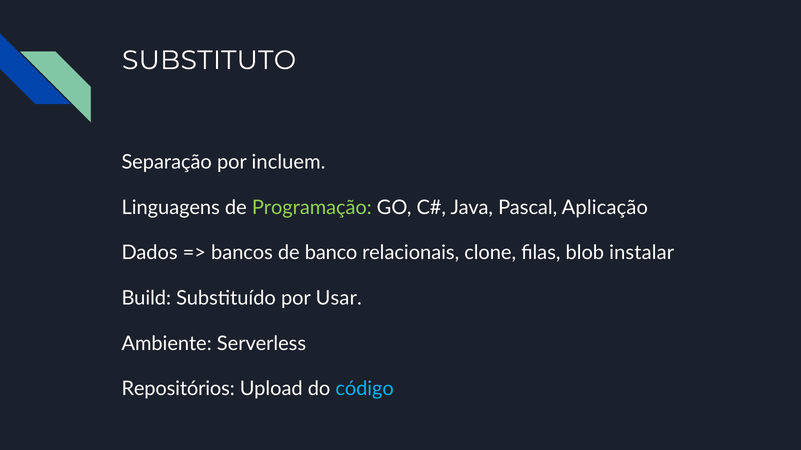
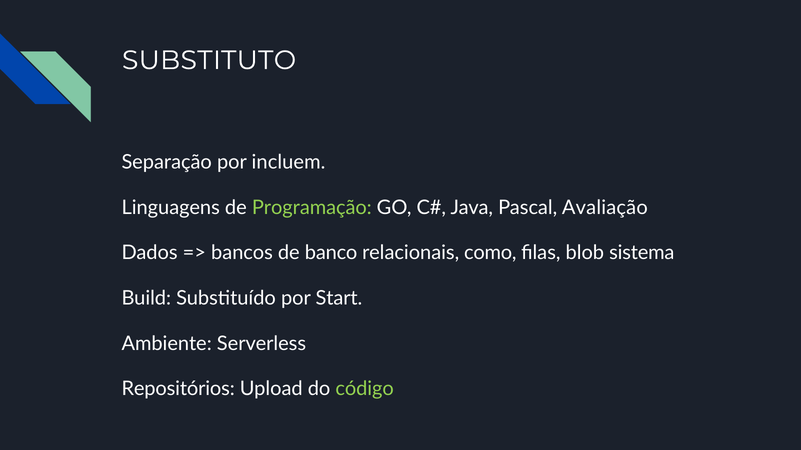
Aplicação: Aplicação -> Avaliação
clone: clone -> como
instalar: instalar -> sistema
Usar: Usar -> Start
código colour: light blue -> light green
